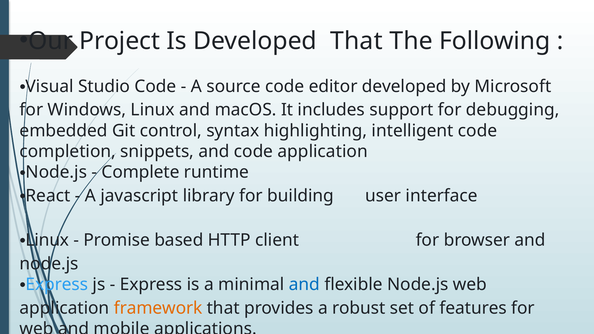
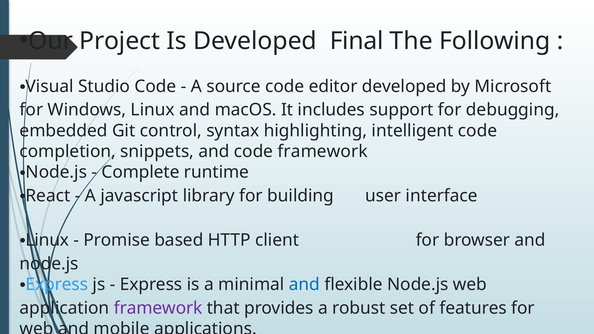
Developed That: That -> Final
code application: application -> framework
framework at (158, 308) colour: orange -> purple
